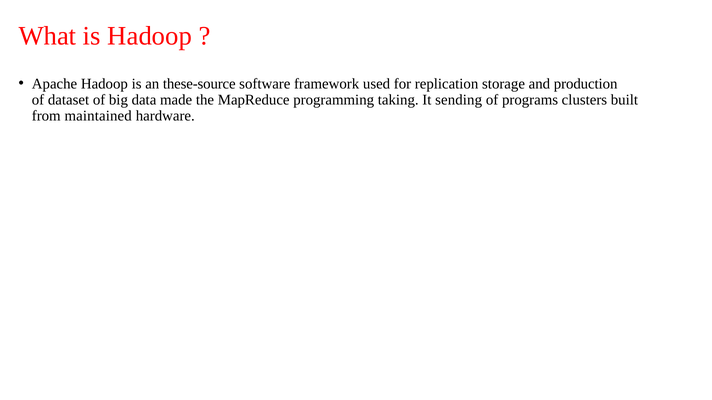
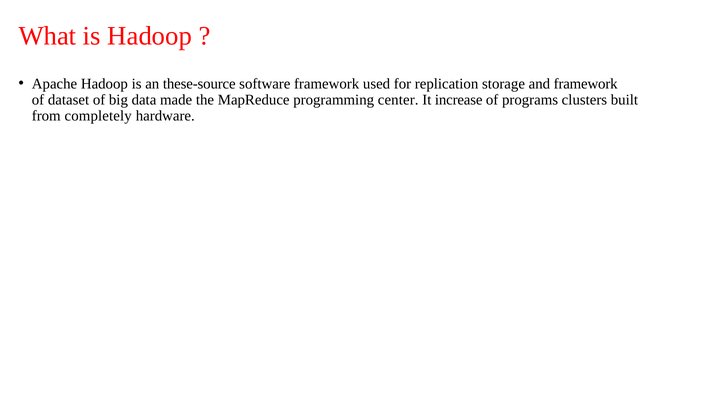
and production: production -> framework
taking: taking -> center
sending: sending -> increase
maintained: maintained -> completely
